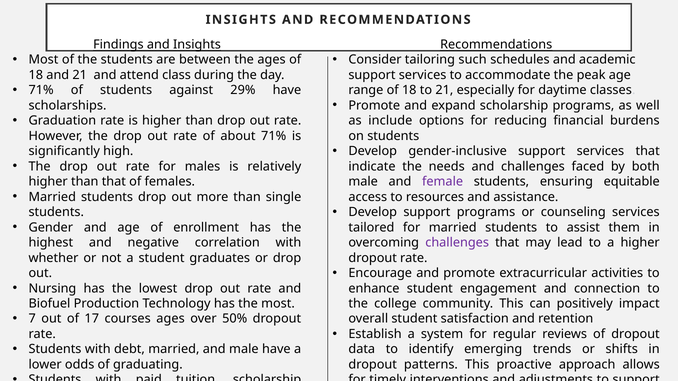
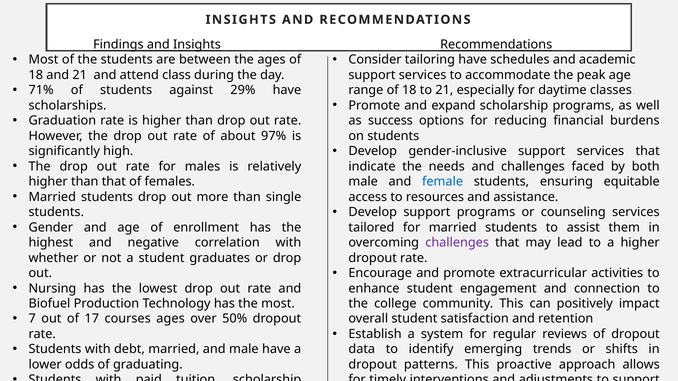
tailoring such: such -> have
include: include -> success
about 71%: 71% -> 97%
female colour: purple -> blue
